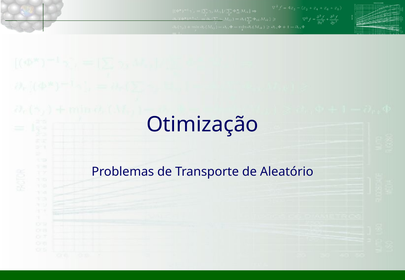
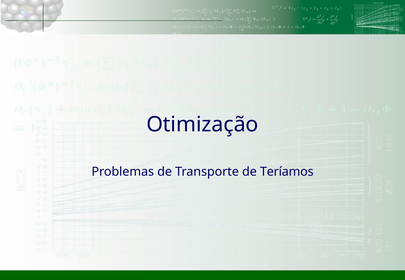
Aleatório: Aleatório -> Teríamos
